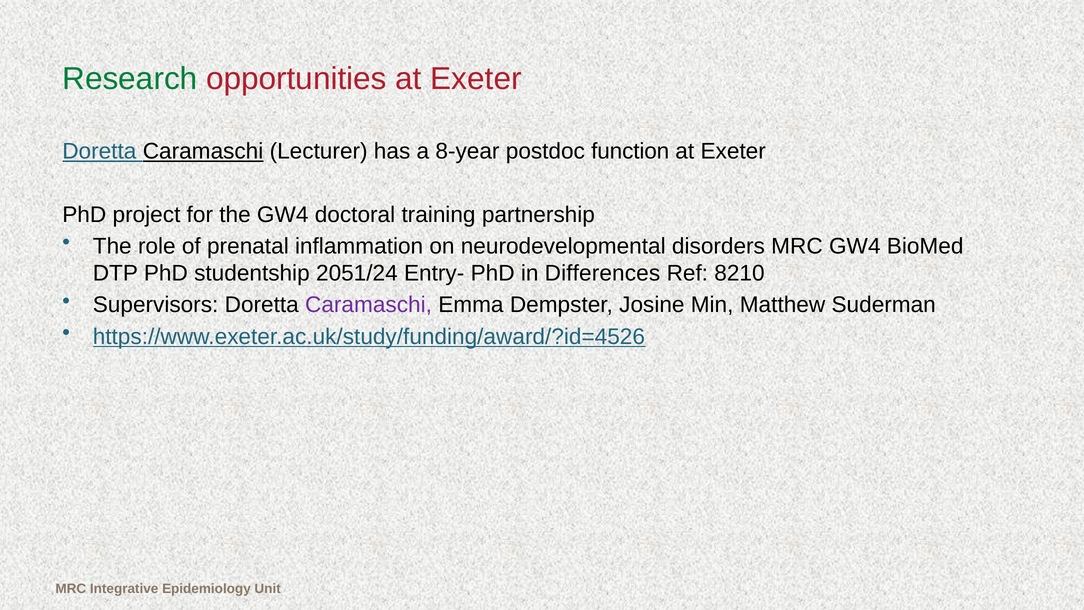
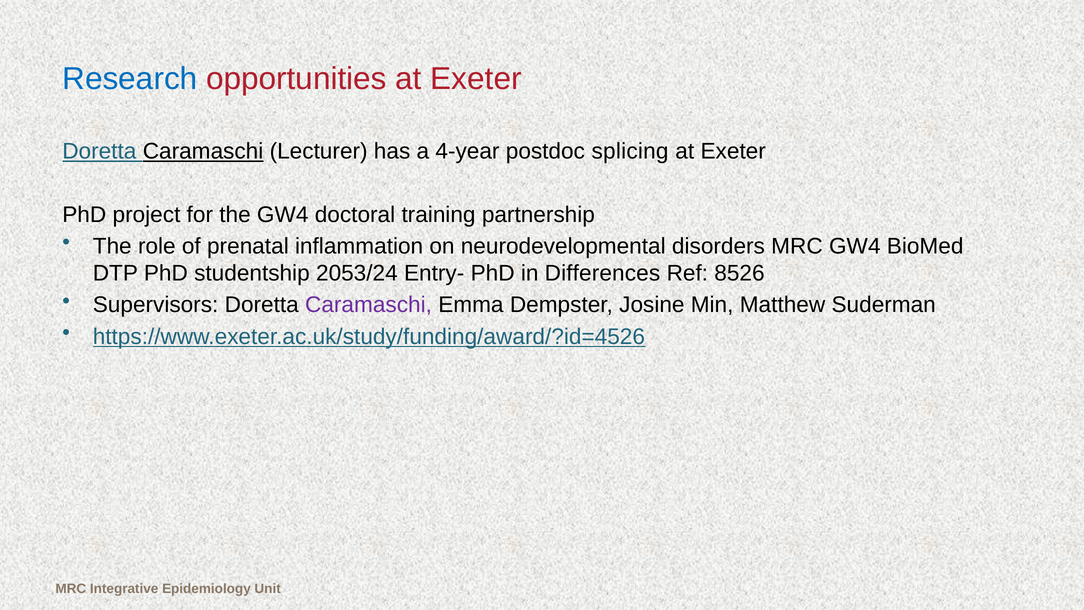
Research colour: green -> blue
8-year: 8-year -> 4-year
function: function -> splicing
2051/24: 2051/24 -> 2053/24
8210: 8210 -> 8526
